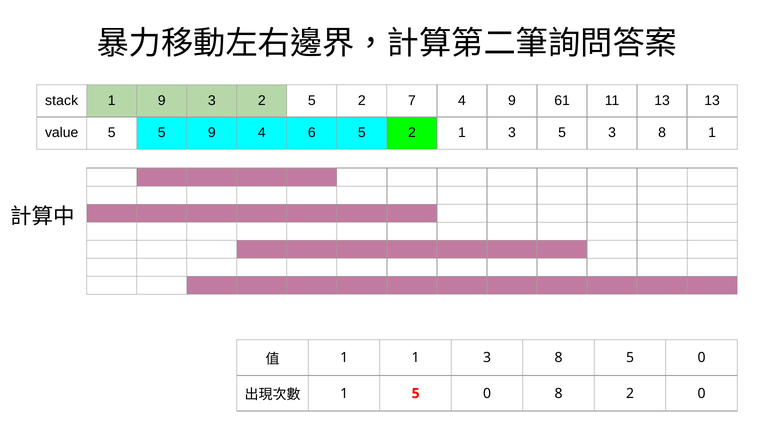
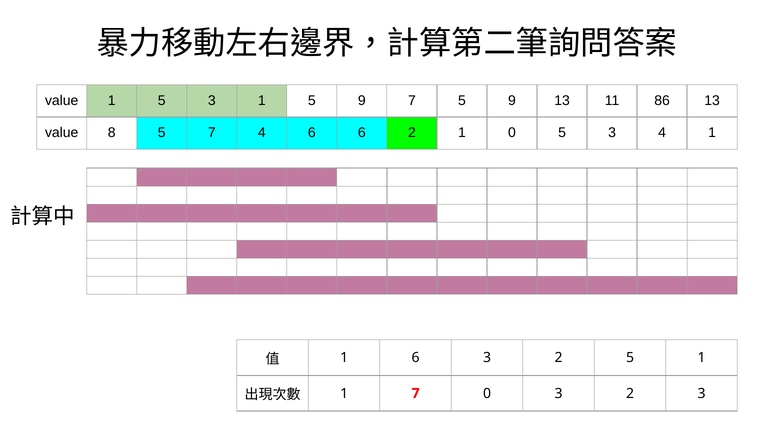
stack at (62, 100): stack -> value
9 at (162, 100): 9 -> 5
3 2: 2 -> 1
2 at (362, 100): 2 -> 9
7 4: 4 -> 5
9 61: 61 -> 13
11 13: 13 -> 86
value 5: 5 -> 8
5 9: 9 -> 7
6 5: 5 -> 6
2 1 3: 3 -> 0
5 3 8: 8 -> 4
1 1: 1 -> 6
8 at (559, 357): 8 -> 2
0 at (702, 357): 0 -> 1
1 5: 5 -> 7
0 8: 8 -> 3
2 0: 0 -> 3
